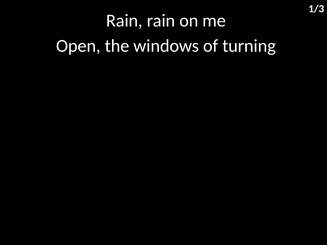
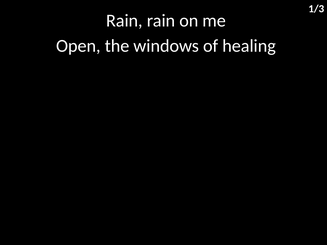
turning: turning -> healing
